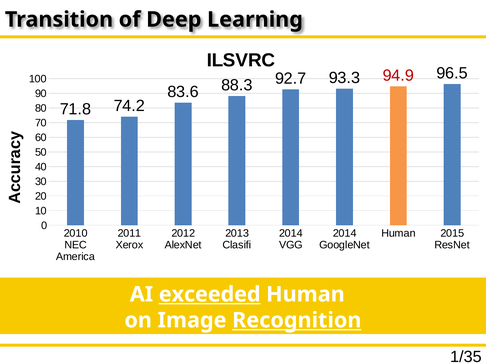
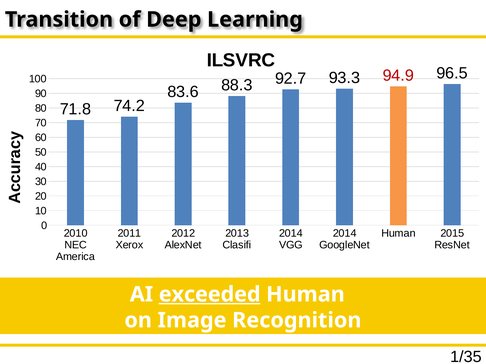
Recognition underline: present -> none
